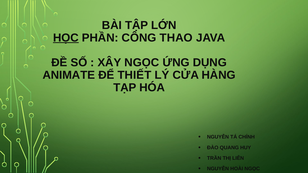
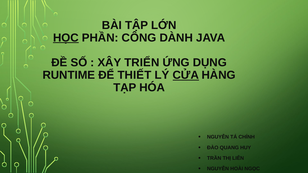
THAO: THAO -> DÀNH
XÂY NGỌC: NGỌC -> TRIỂN
ANIMATE: ANIMATE -> RUNTIME
CỬA underline: none -> present
